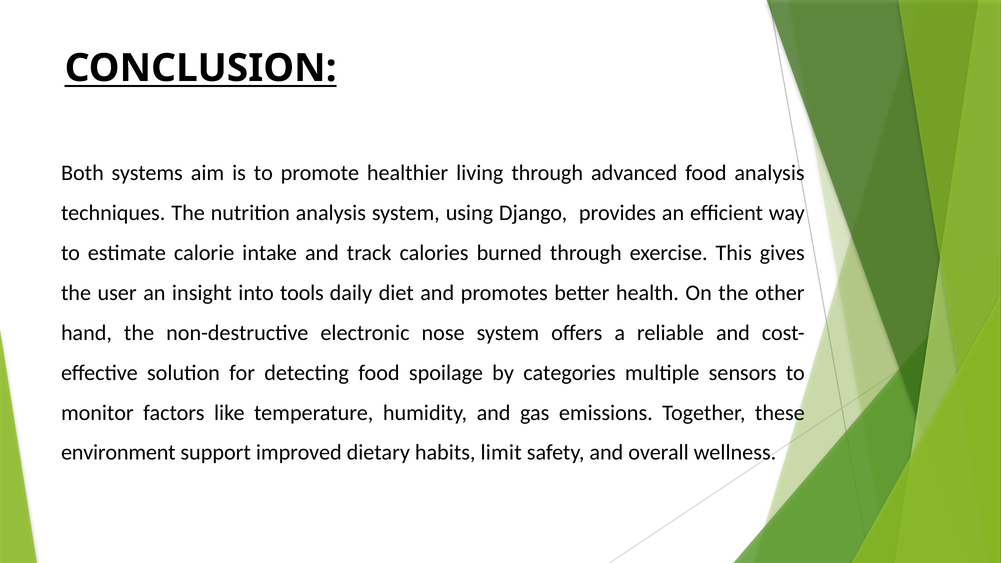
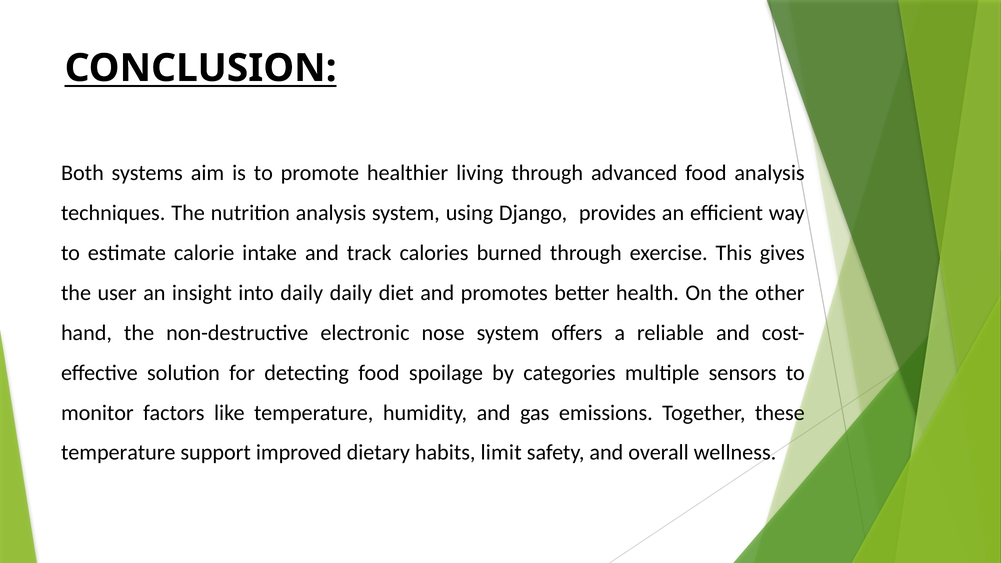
into tools: tools -> daily
environment at (118, 453): environment -> temperature
